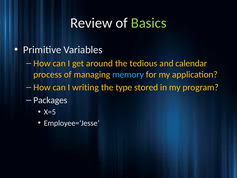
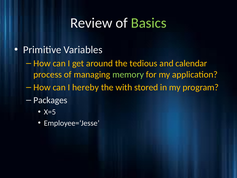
memory colour: light blue -> light green
writing: writing -> hereby
type: type -> with
